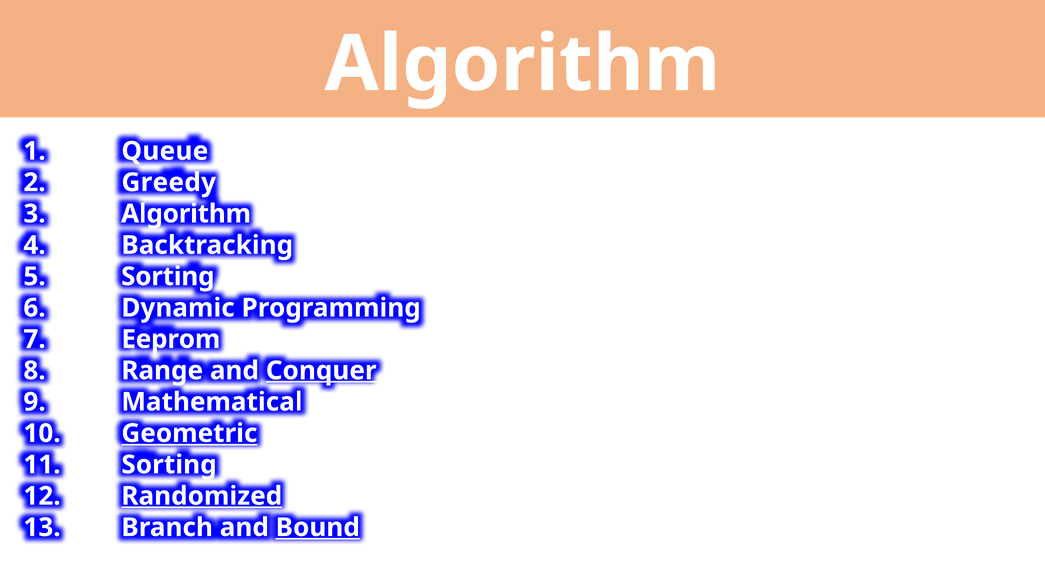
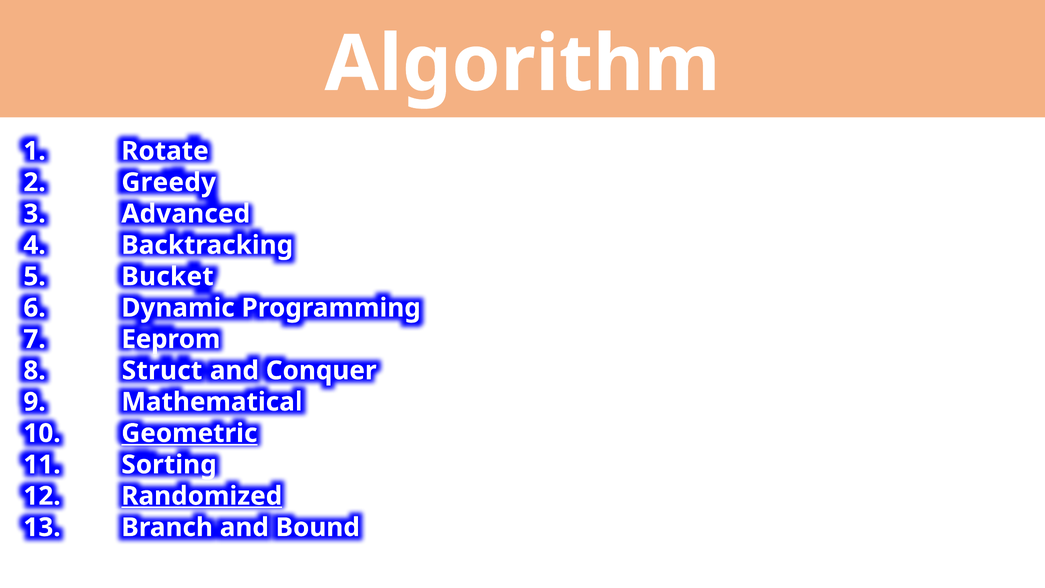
Queue: Queue -> Rotate
Algorithm at (186, 214): Algorithm -> Advanced
Sorting at (168, 276): Sorting -> Bucket
Range: Range -> Struct
Conquer underline: present -> none
Bound underline: present -> none
